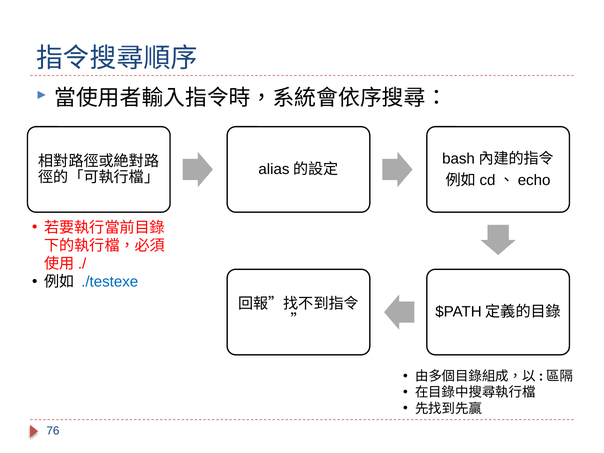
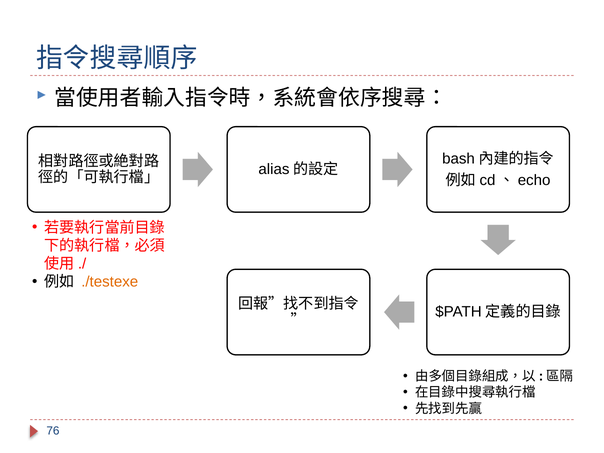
./testexe colour: blue -> orange
